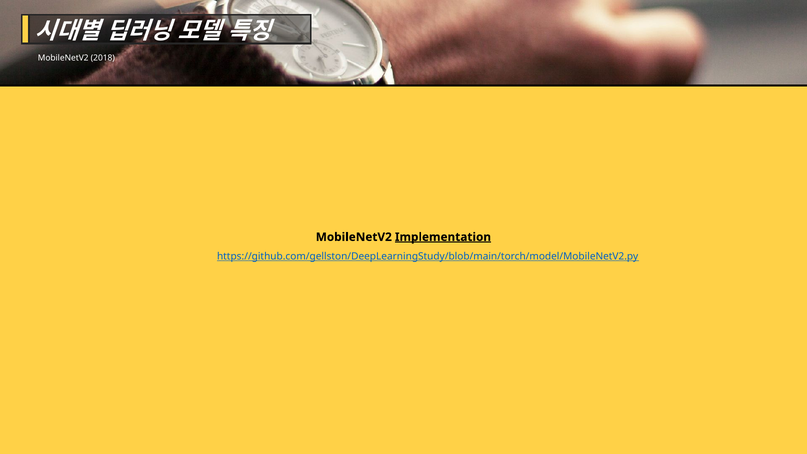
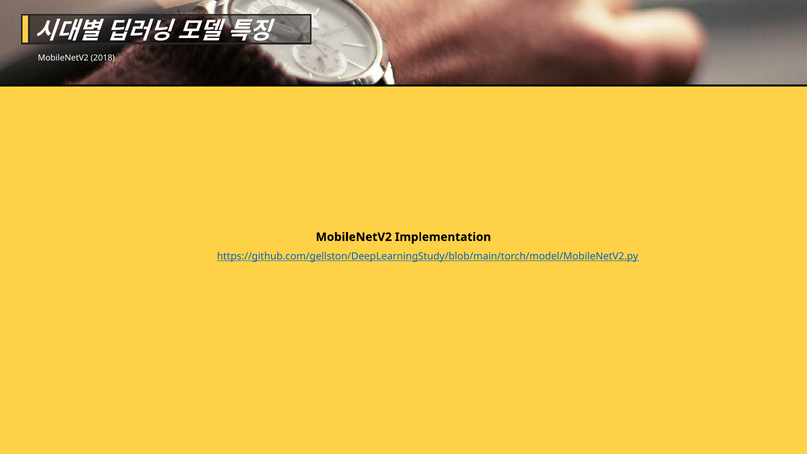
Implementation underline: present -> none
